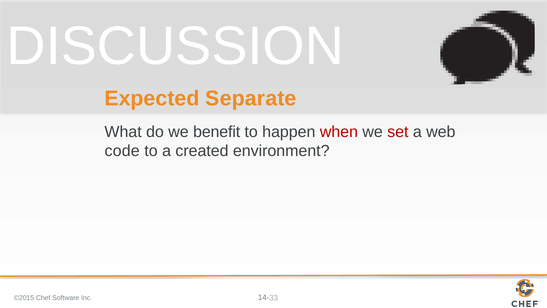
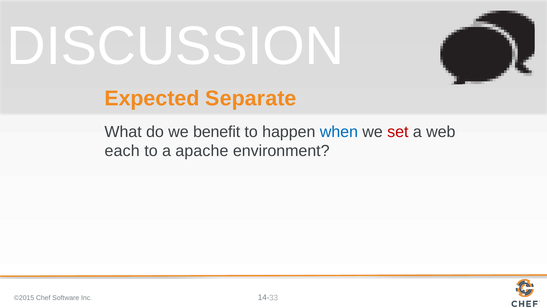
when colour: red -> blue
code: code -> each
created: created -> apache
